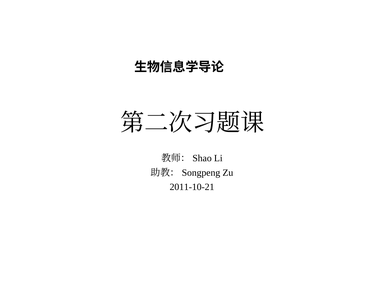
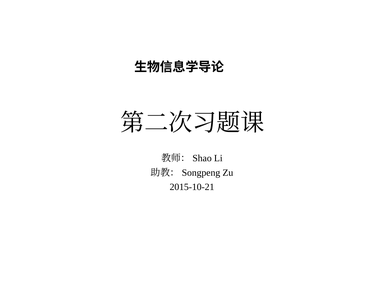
2011-10-21: 2011-10-21 -> 2015-10-21
